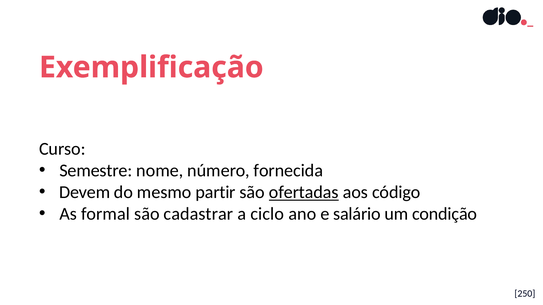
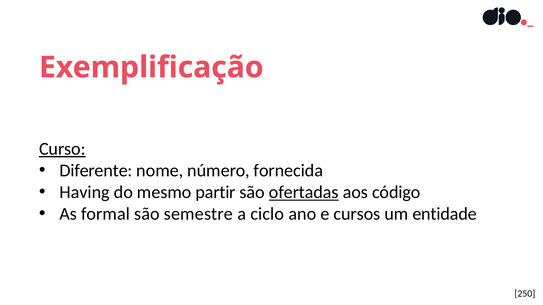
Curso underline: none -> present
Semestre: Semestre -> Diferente
Devem: Devem -> Having
cadastrar: cadastrar -> semestre
salário: salário -> cursos
condição: condição -> entidade
